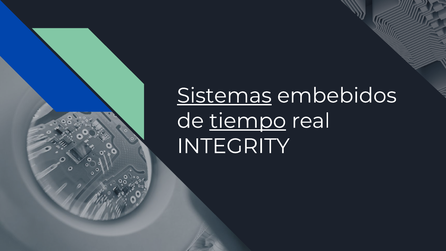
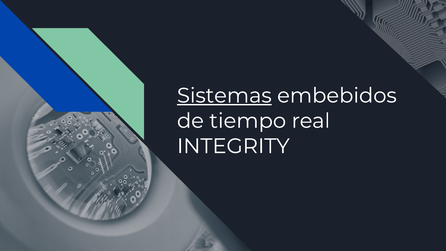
tiempo underline: present -> none
